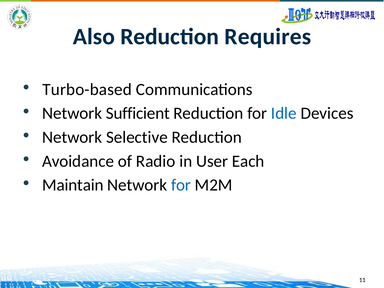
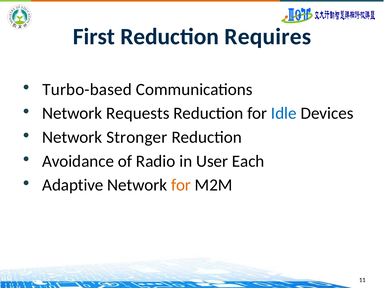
Also: Also -> First
Sufficient: Sufficient -> Requests
Selective: Selective -> Stronger
Maintain: Maintain -> Adaptive
for at (181, 185) colour: blue -> orange
